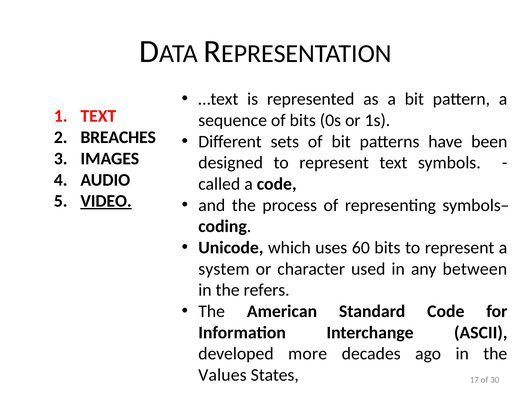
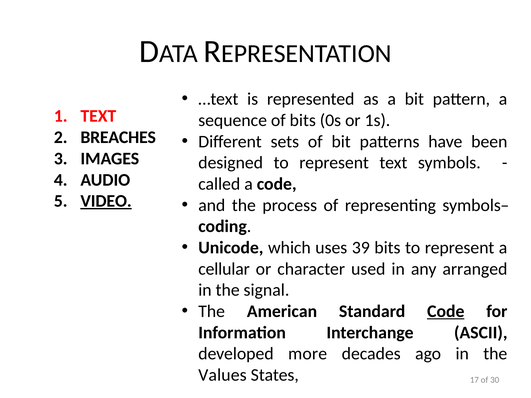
60: 60 -> 39
system: system -> cellular
between: between -> arranged
refers: refers -> signal
Code at (446, 312) underline: none -> present
